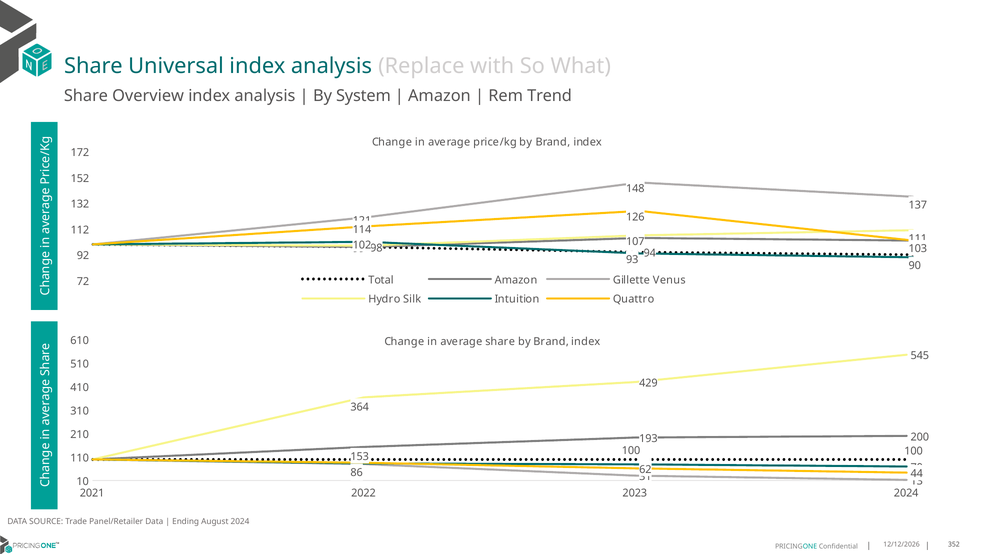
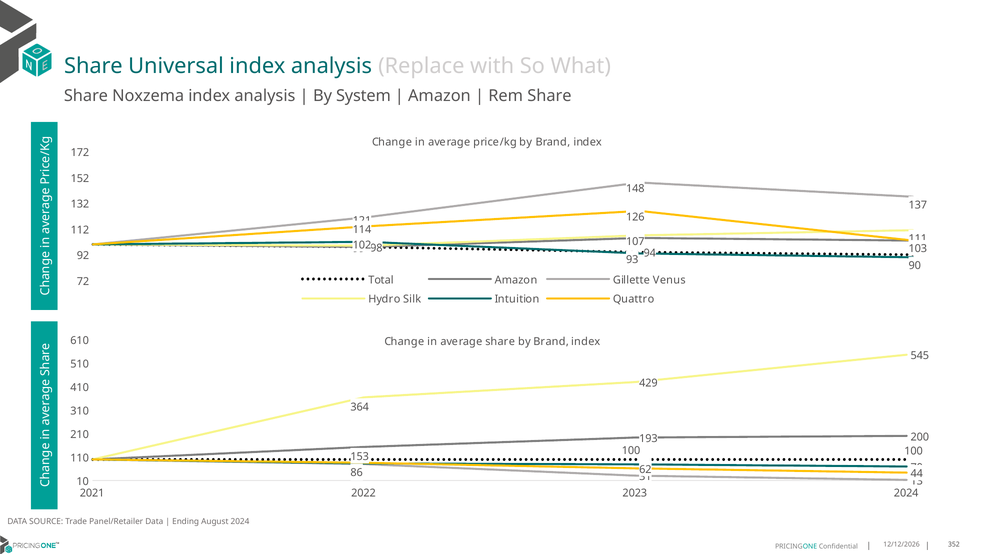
Overview: Overview -> Noxzema
Rem Trend: Trend -> Share
